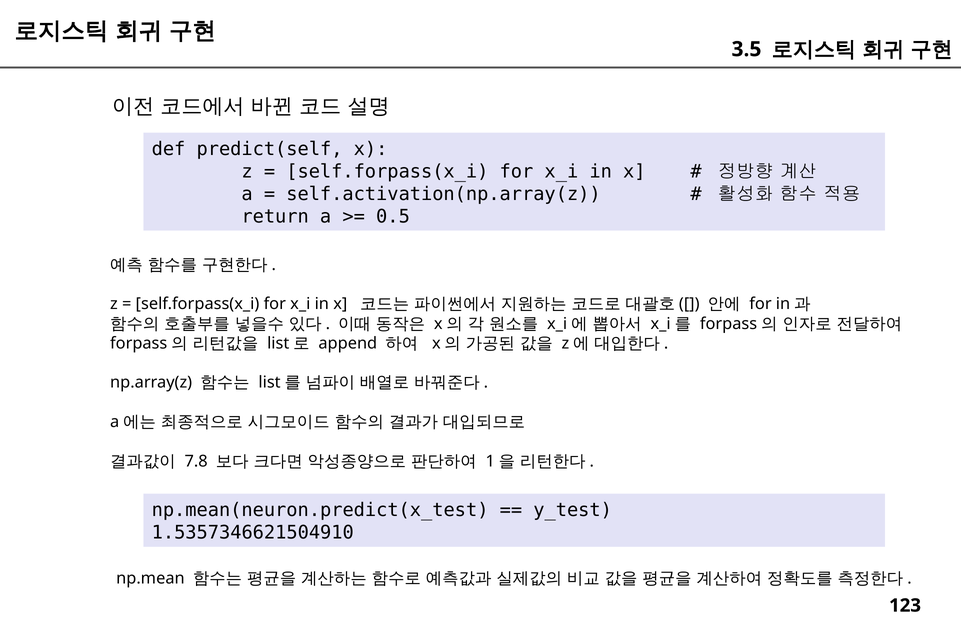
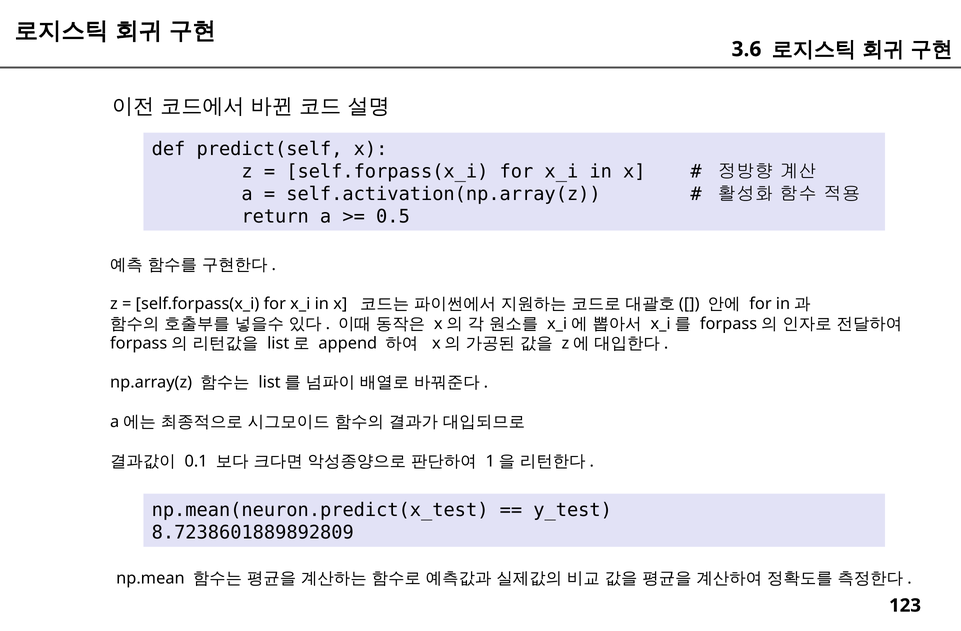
3.5: 3.5 -> 3.6
7.8: 7.8 -> 0.1
1.5357346621504910: 1.5357346621504910 -> 8.7238601889892809
